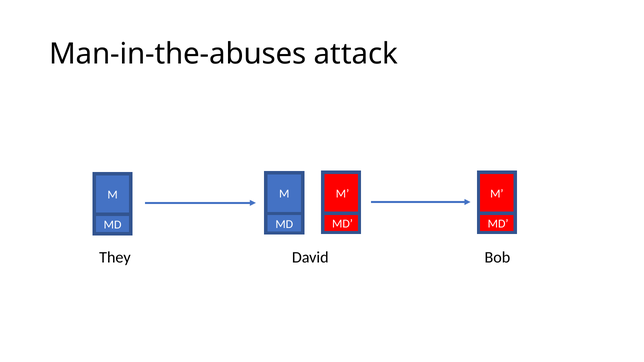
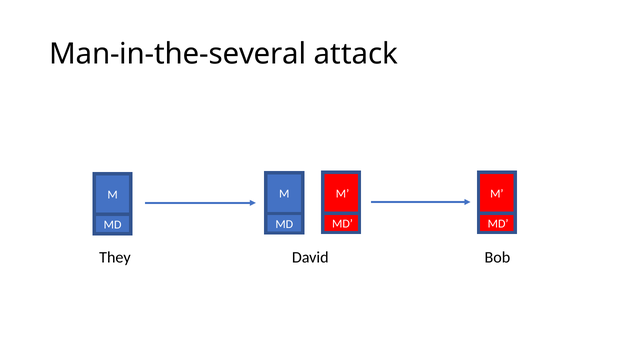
Man-in-the-abuses: Man-in-the-abuses -> Man-in-the-several
